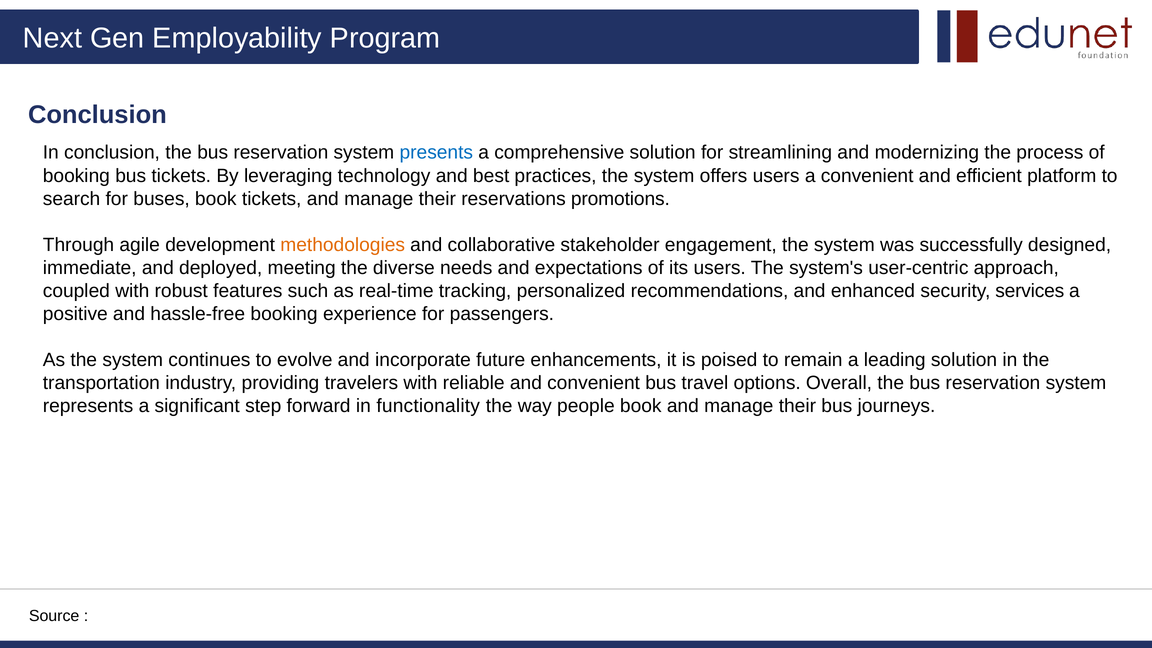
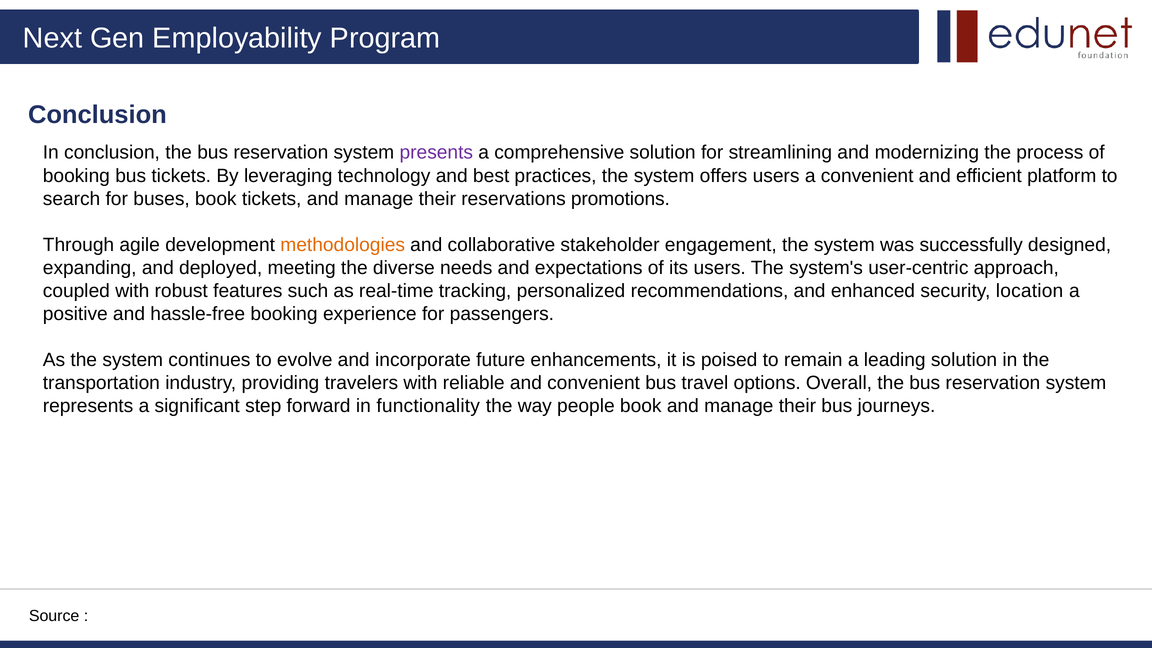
presents colour: blue -> purple
immediate: immediate -> expanding
services: services -> location
